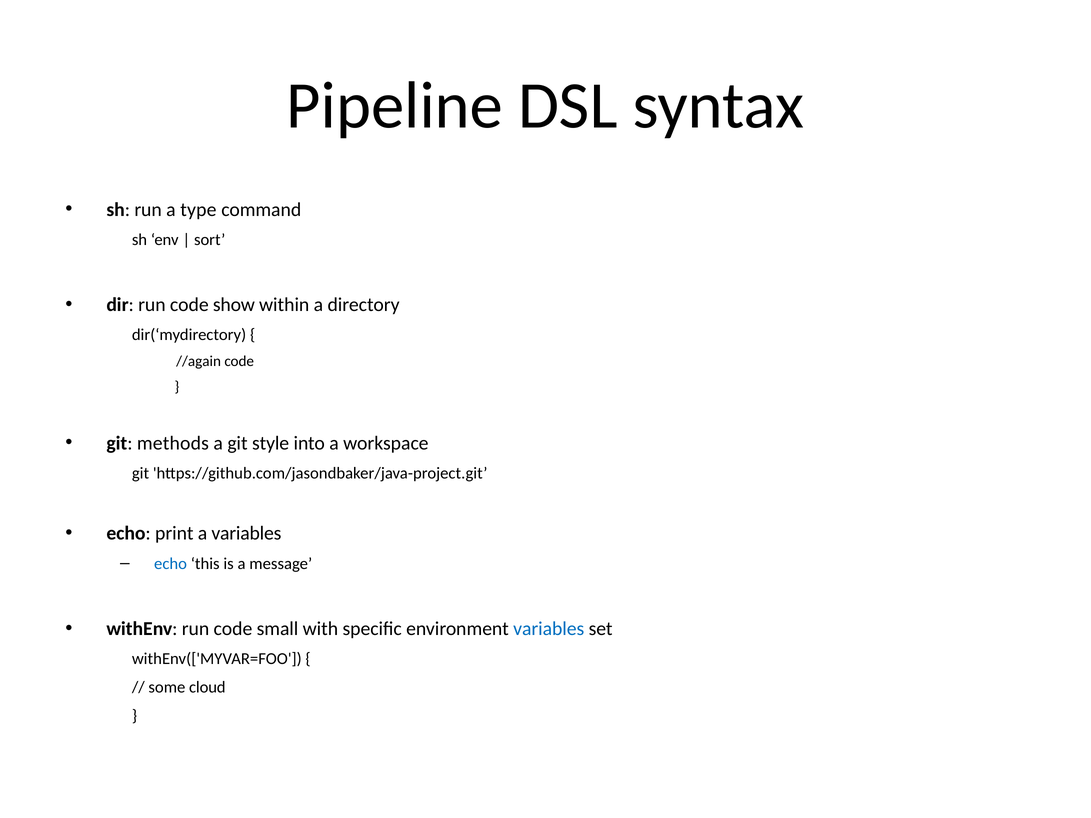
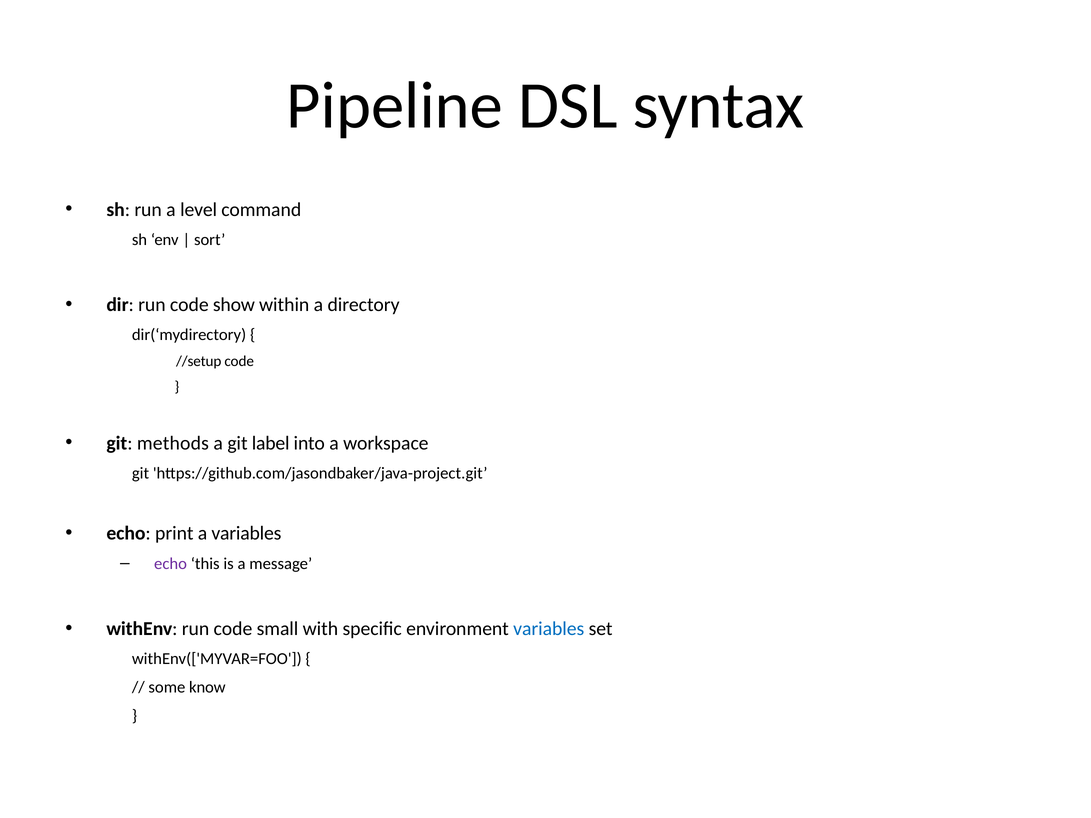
type: type -> level
//again: //again -> //setup
style: style -> label
echo at (171, 564) colour: blue -> purple
cloud: cloud -> know
